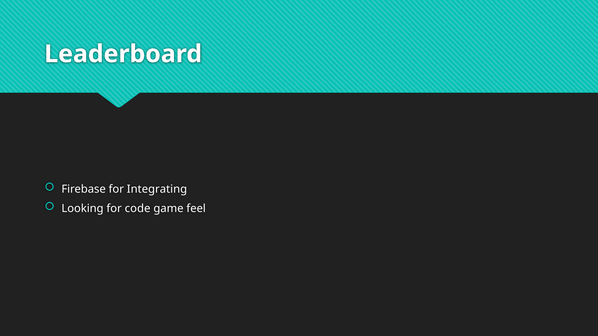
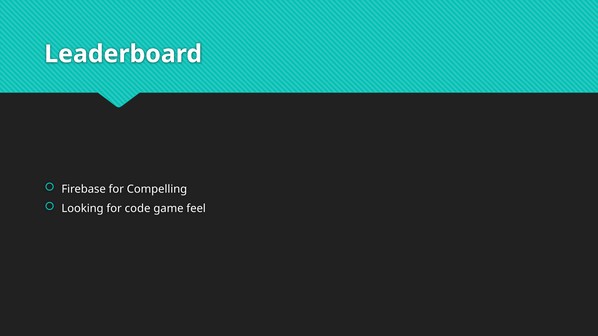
Integrating: Integrating -> Compelling
